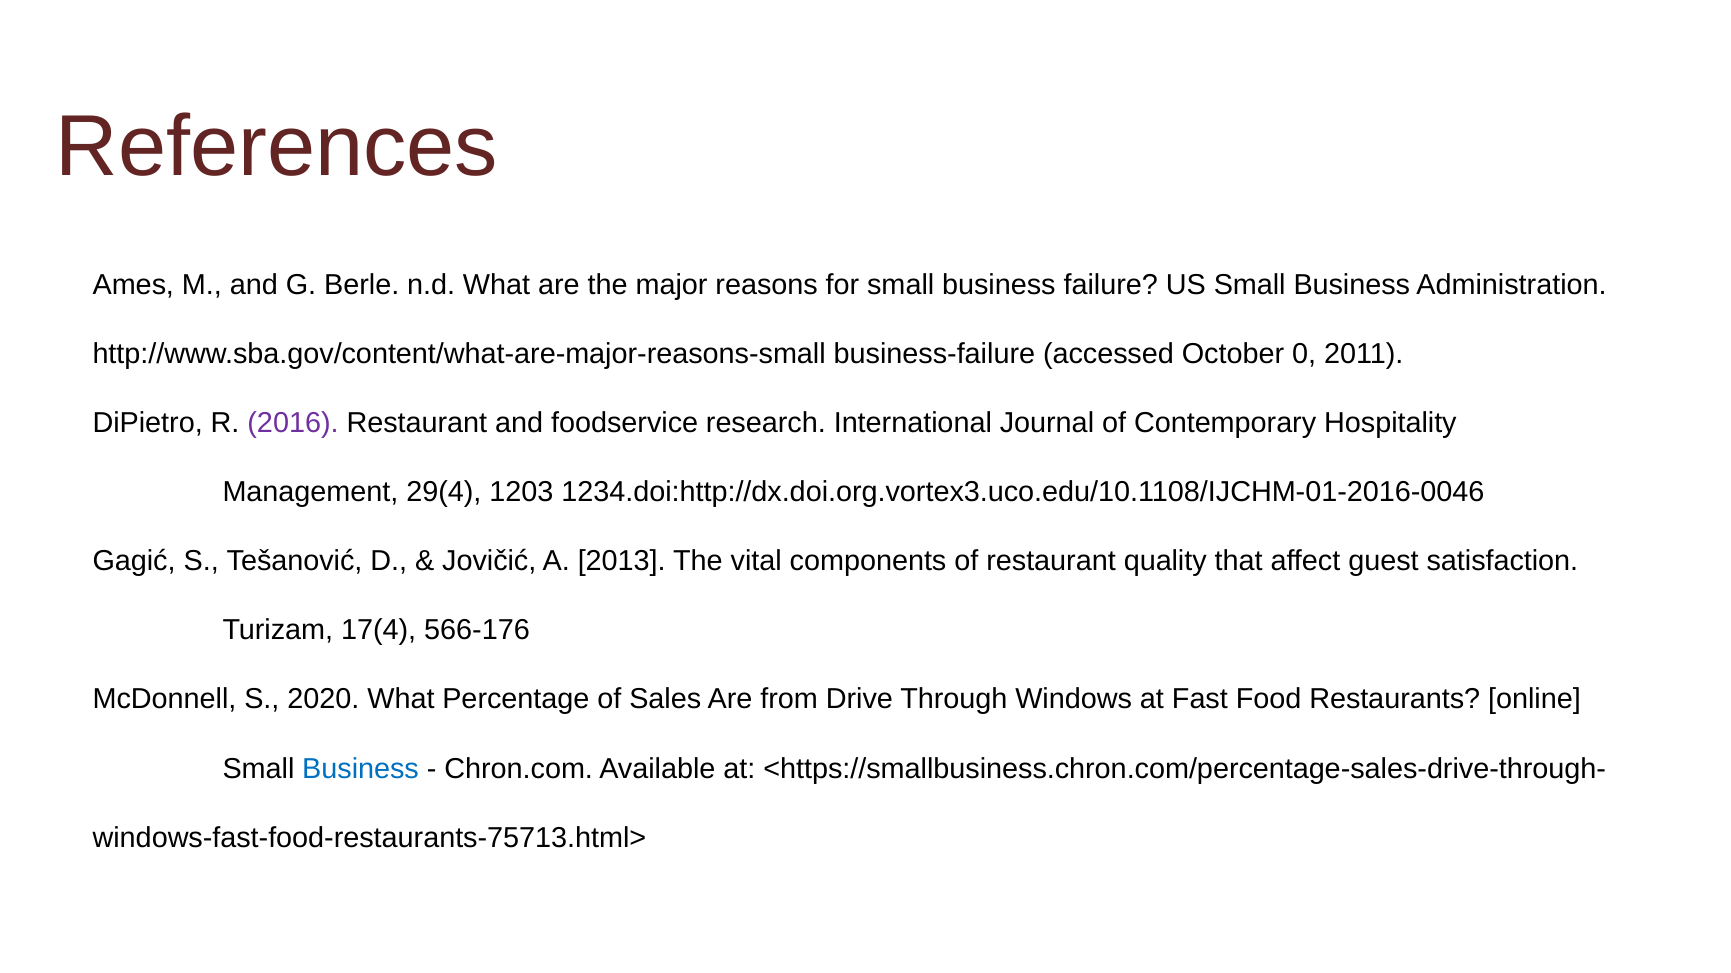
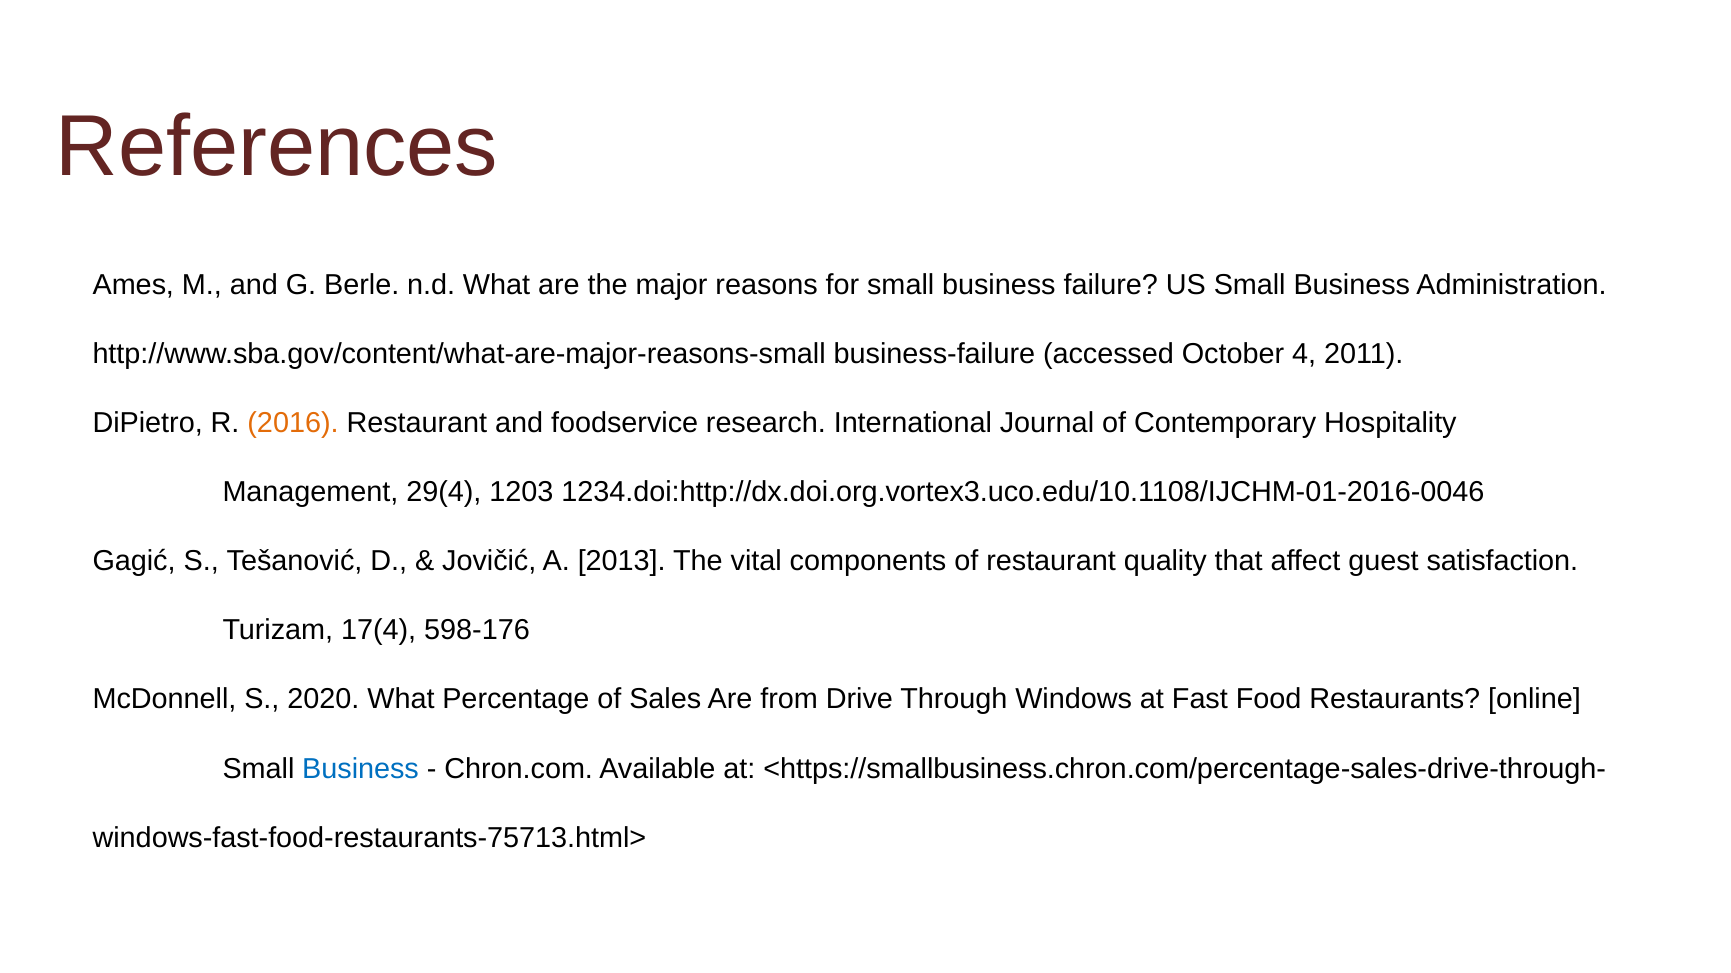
0: 0 -> 4
2016 colour: purple -> orange
566-176: 566-176 -> 598-176
